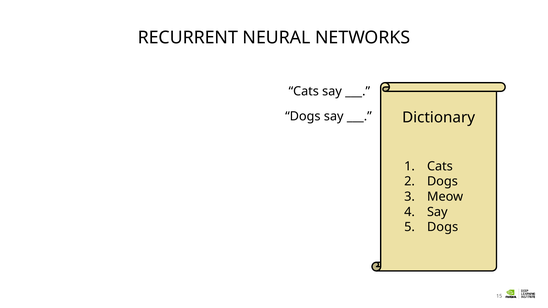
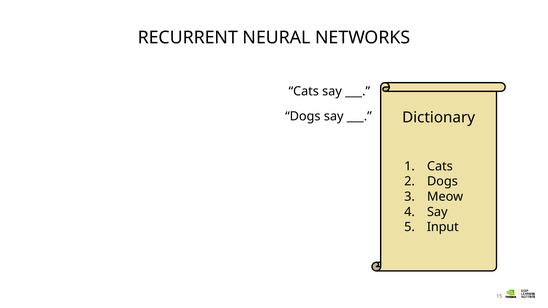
Dogs at (443, 227): Dogs -> Input
